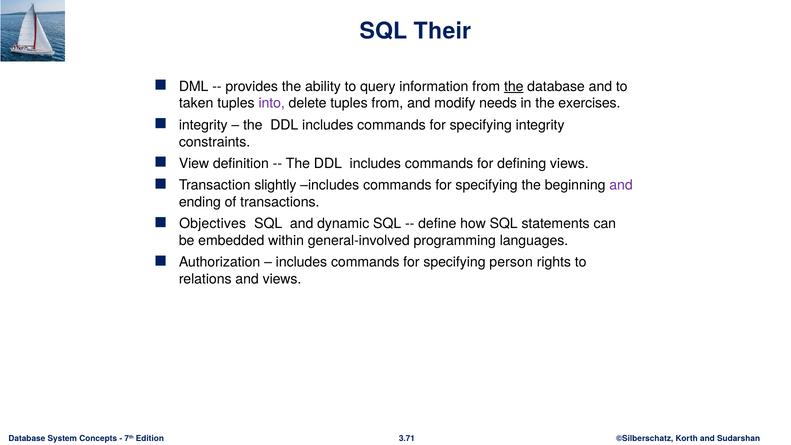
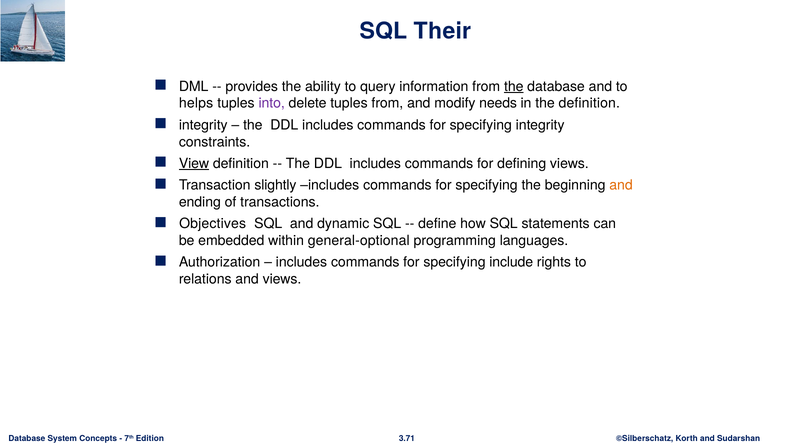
taken: taken -> helps
the exercises: exercises -> definition
View underline: none -> present
and at (621, 185) colour: purple -> orange
general-involved: general-involved -> general-optional
person: person -> include
